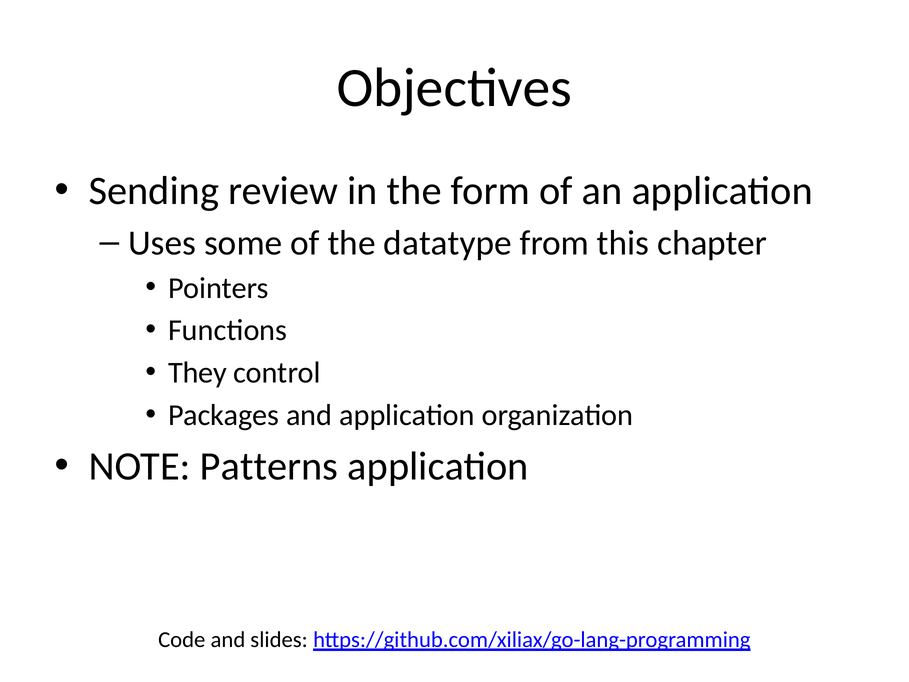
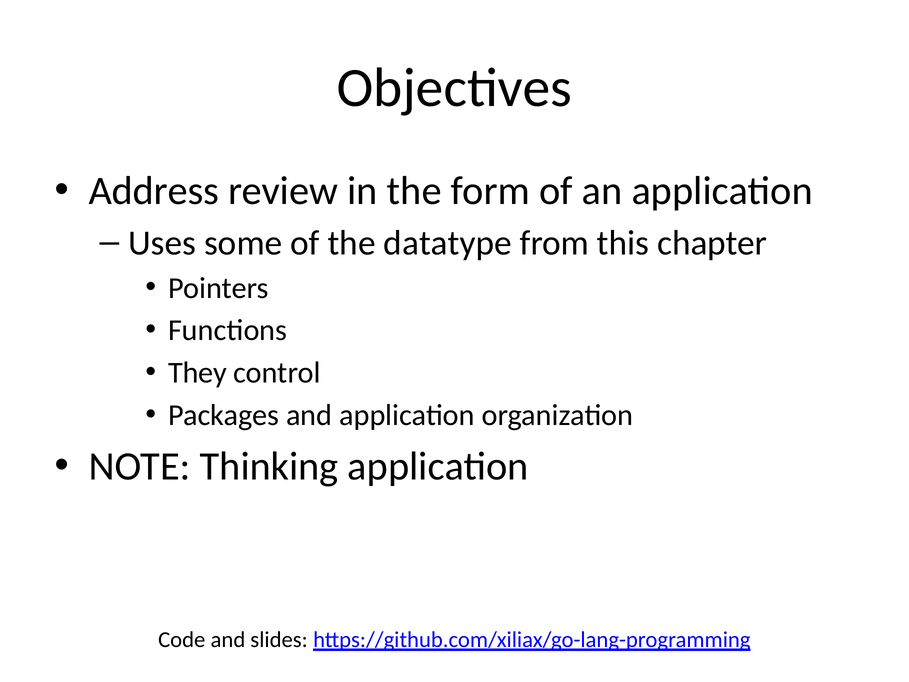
Sending: Sending -> Address
Patterns: Patterns -> Thinking
